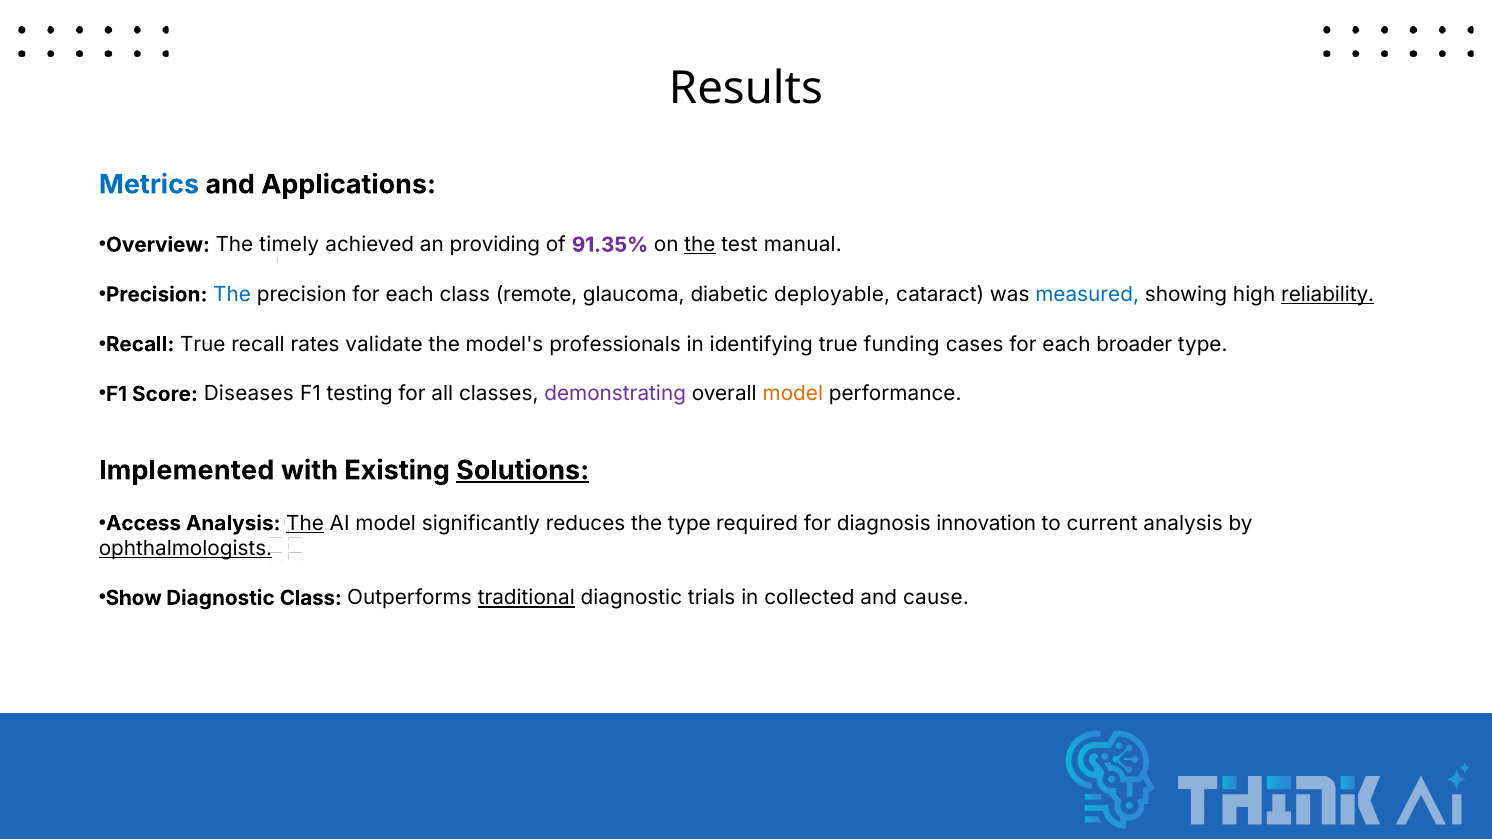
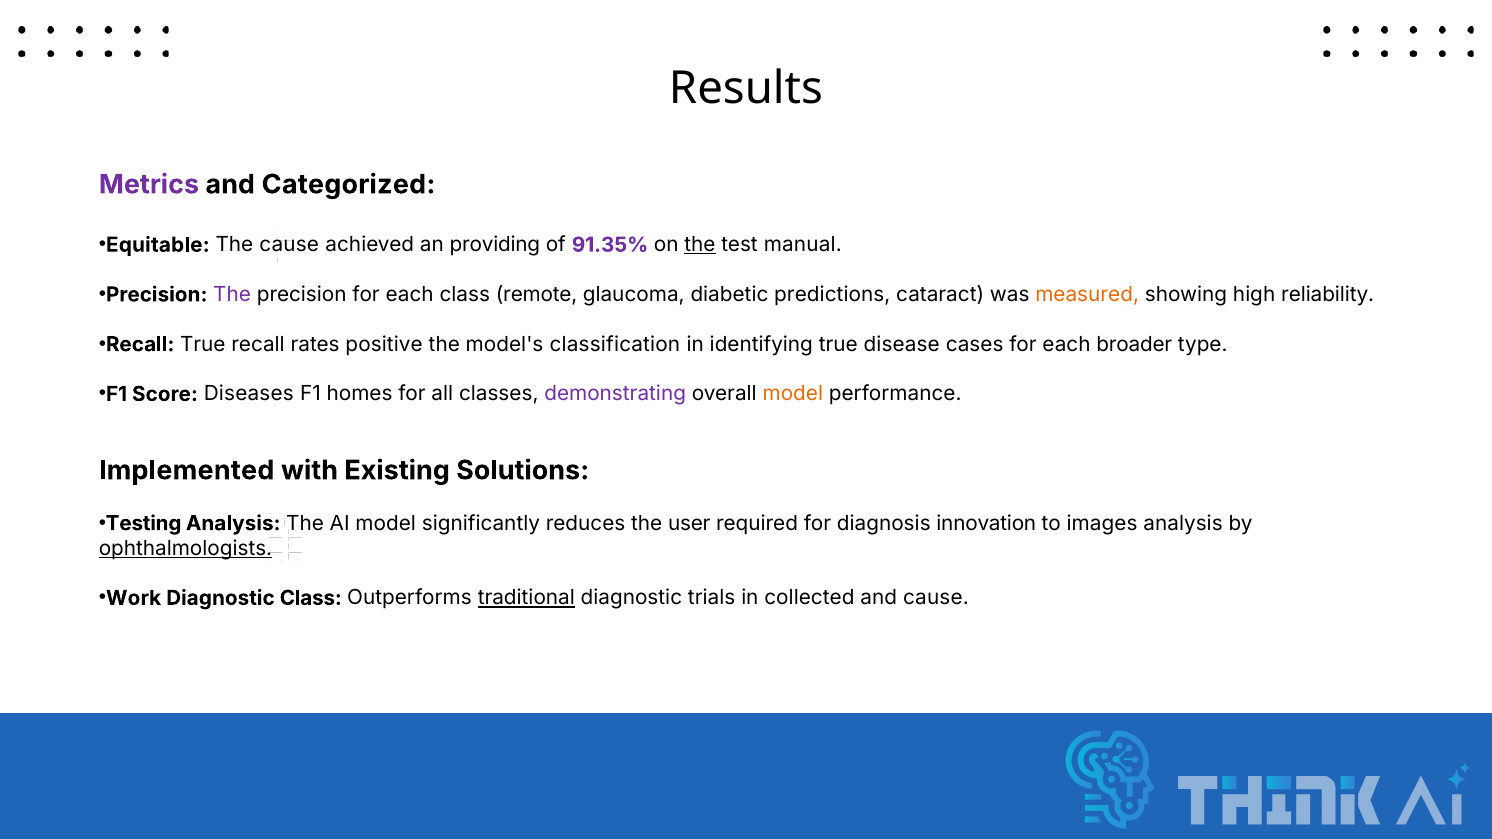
Metrics colour: blue -> purple
Applications: Applications -> Categorized
Overview: Overview -> Equitable
The timely: timely -> cause
The at (232, 295) colour: blue -> purple
deployable: deployable -> predictions
measured colour: blue -> orange
reliability underline: present -> none
validate: validate -> positive
professionals: professionals -> classification
funding: funding -> disease
testing: testing -> homes
Solutions underline: present -> none
Access: Access -> Testing
The at (305, 524) underline: present -> none
the type: type -> user
current: current -> images
Show: Show -> Work
